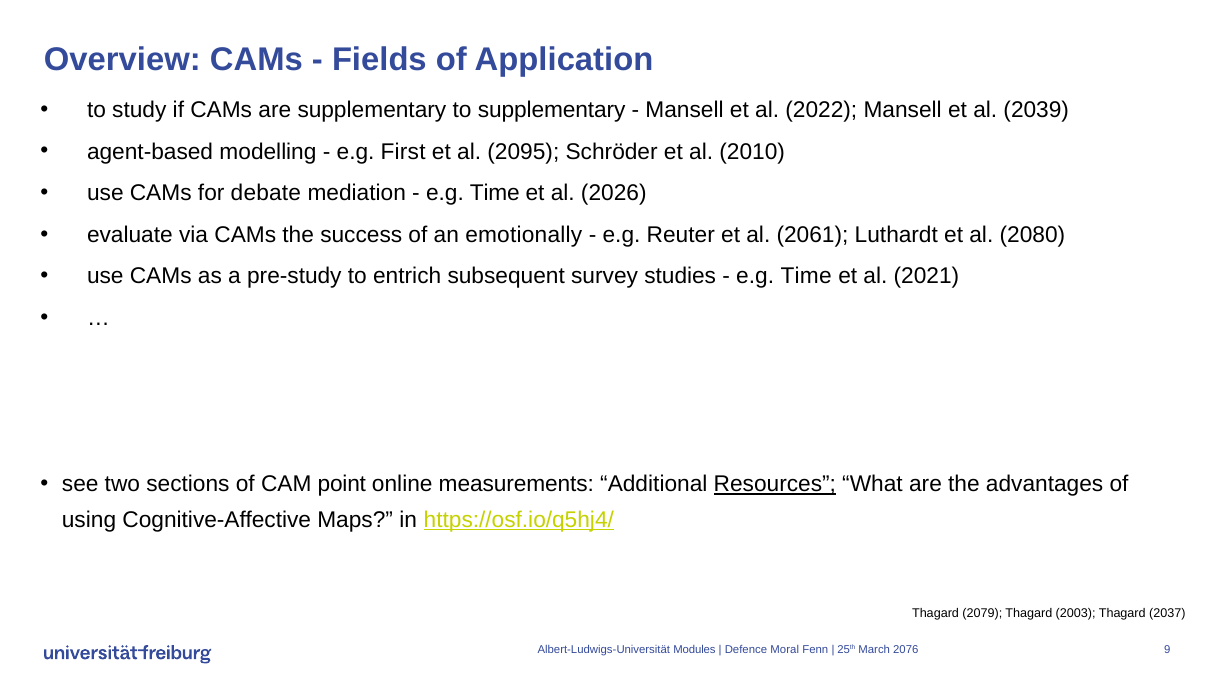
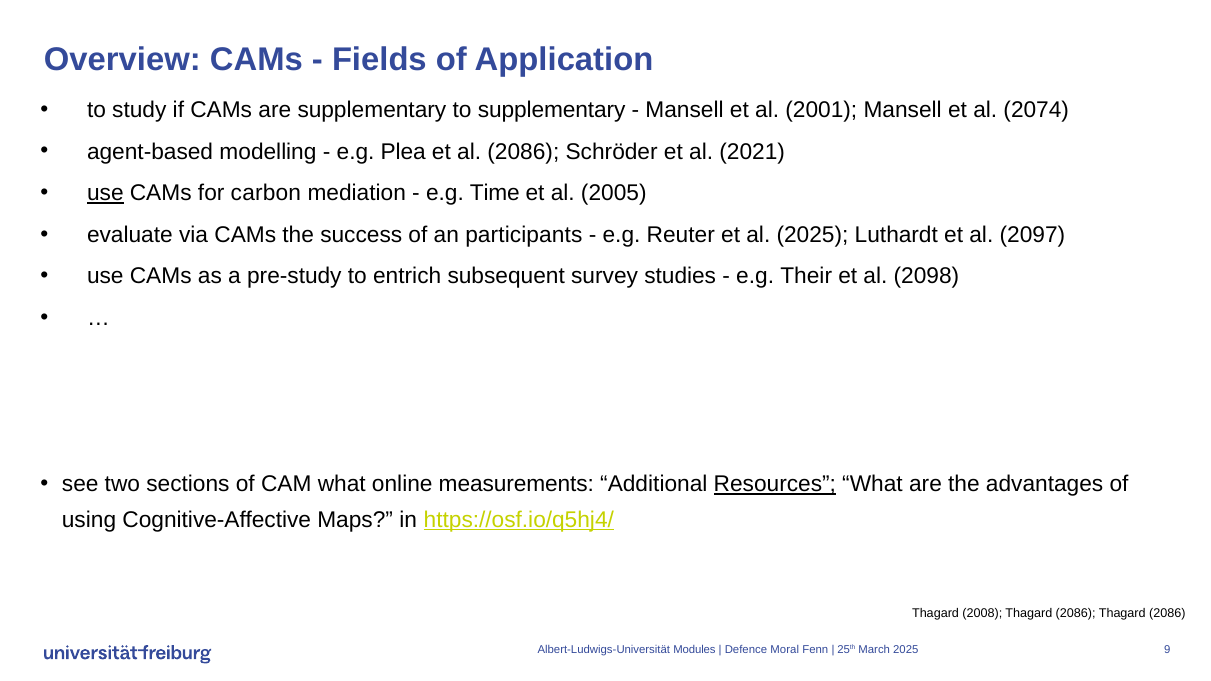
2022: 2022 -> 2001
2039: 2039 -> 2074
First: First -> Plea
al 2095: 2095 -> 2086
2010: 2010 -> 2021
use at (105, 193) underline: none -> present
debate: debate -> carbon
2026: 2026 -> 2005
emotionally: emotionally -> participants
al 2061: 2061 -> 2025
2080: 2080 -> 2097
Time at (806, 276): Time -> Their
2021: 2021 -> 2098
CAM point: point -> what
2079: 2079 -> 2008
2003 at (1076, 614): 2003 -> 2086
2037 at (1167, 614): 2037 -> 2086
March 2076: 2076 -> 2025
